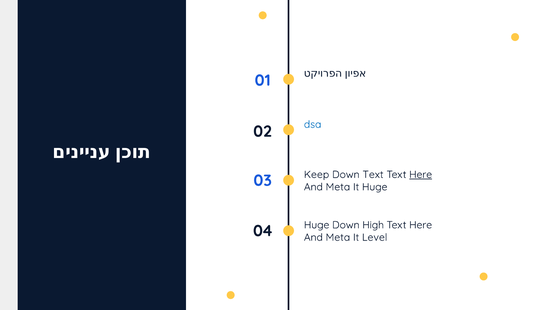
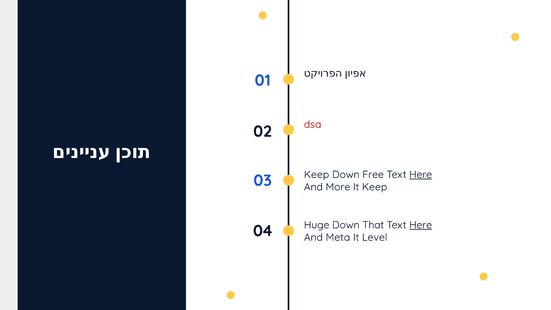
dsa colour: blue -> red
Down Text: Text -> Free
Meta at (338, 187): Meta -> More
It Huge: Huge -> Keep
High: High -> That
Here at (421, 225) underline: none -> present
